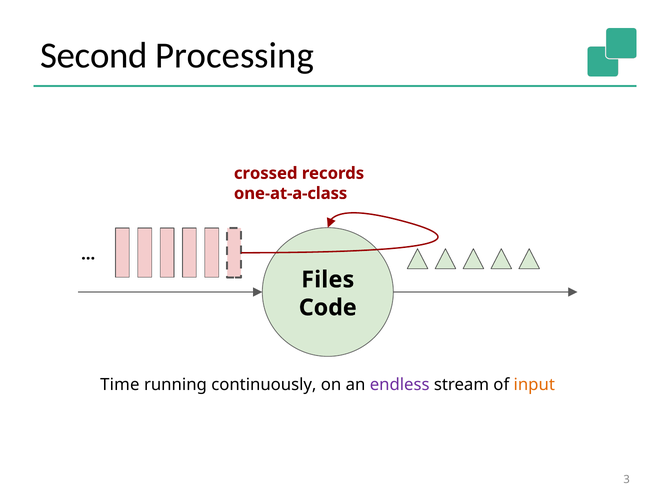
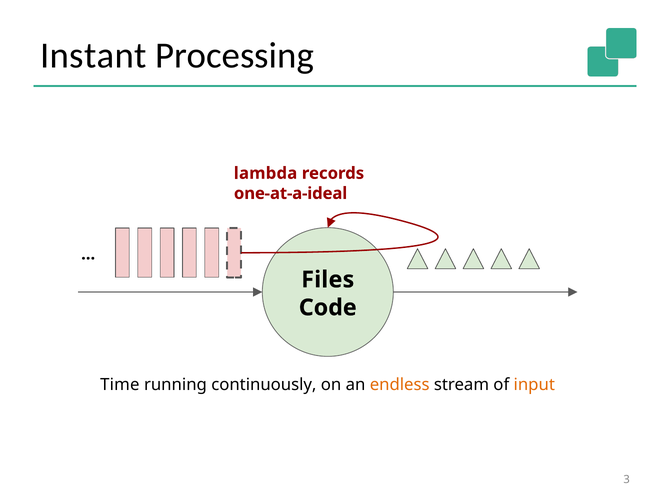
Second: Second -> Instant
crossed: crossed -> lambda
one-at-a-class: one-at-a-class -> one-at-a-ideal
endless colour: purple -> orange
